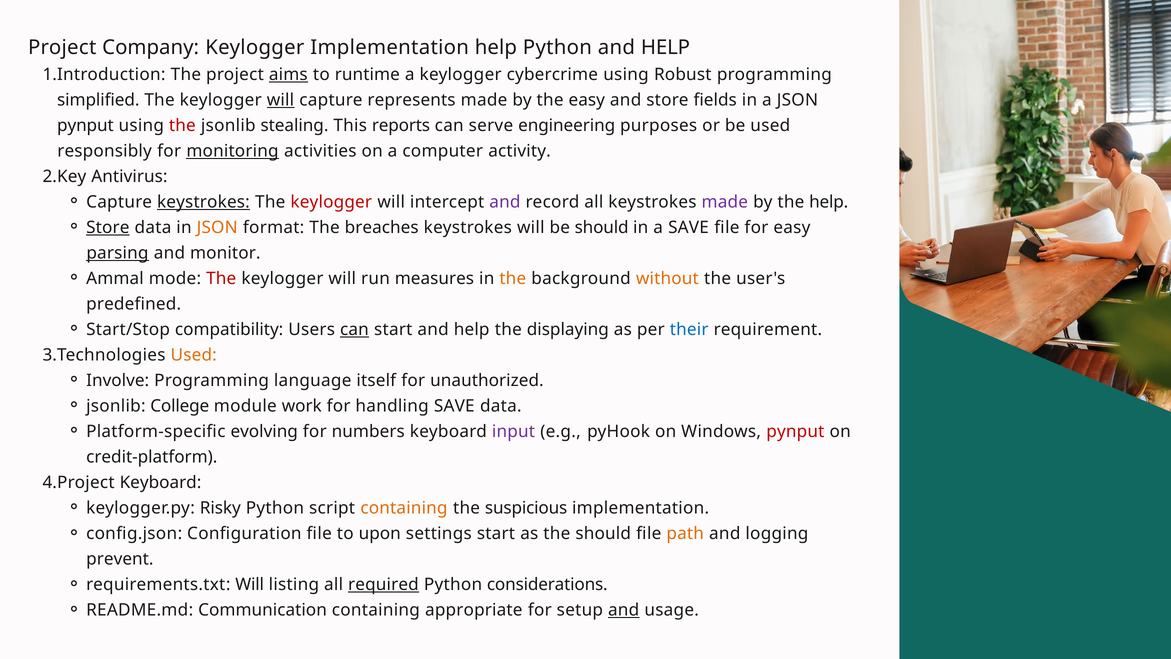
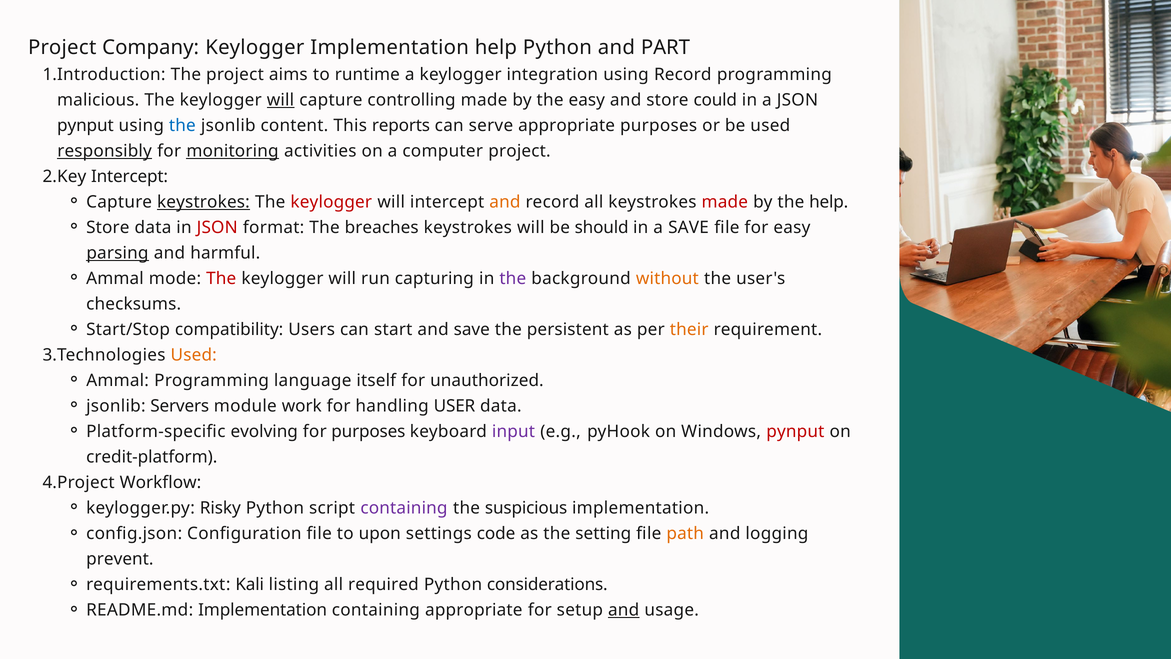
Python and HELP: HELP -> PART
aims underline: present -> none
cybercrime: cybercrime -> integration
using Robust: Robust -> Record
simplified: simplified -> malicious
represents: represents -> controlling
fields: fields -> could
the at (182, 126) colour: red -> blue
stealing: stealing -> content
serve engineering: engineering -> appropriate
responsibly underline: none -> present
computer activity: activity -> project
Antivirus at (129, 177): Antivirus -> Intercept
and at (505, 202) colour: purple -> orange
made at (725, 202) colour: purple -> red
Store at (108, 228) underline: present -> none
JSON at (217, 228) colour: orange -> red
monitor: monitor -> harmful
measures: measures -> capturing
the at (513, 279) colour: orange -> purple
predefined: predefined -> checksums
can at (354, 330) underline: present -> none
start and help: help -> save
displaying: displaying -> persistent
their colour: blue -> orange
Involve at (118, 381): Involve -> Ammal
College: College -> Servers
handling SAVE: SAVE -> USER
for numbers: numbers -> purposes
Keyboard at (161, 483): Keyboard -> Workflow
containing at (404, 508) colour: orange -> purple
settings start: start -> code
the should: should -> setting
requirements.txt Will: Will -> Kali
required underline: present -> none
README.md Communication: Communication -> Implementation
